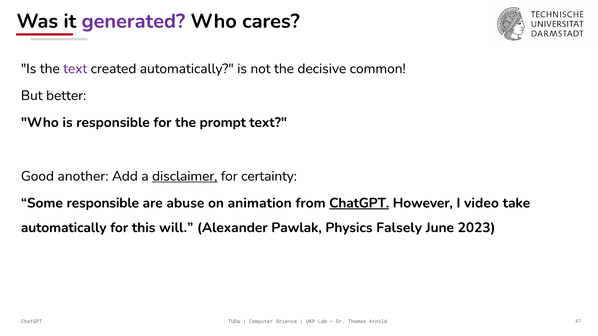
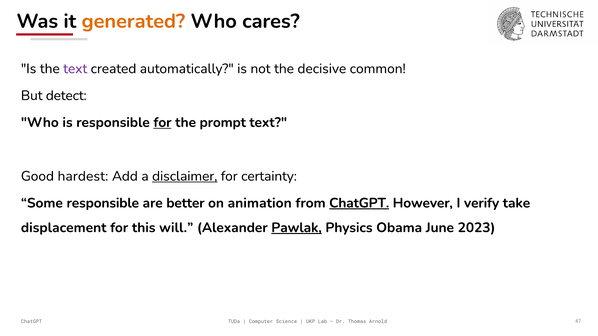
generated colour: purple -> orange
better: better -> detect
for at (162, 123) underline: none -> present
another: another -> hardest
abuse: abuse -> better
video: video -> verify
automatically at (64, 228): automatically -> displacement
Pawlak underline: none -> present
Falsely: Falsely -> Obama
